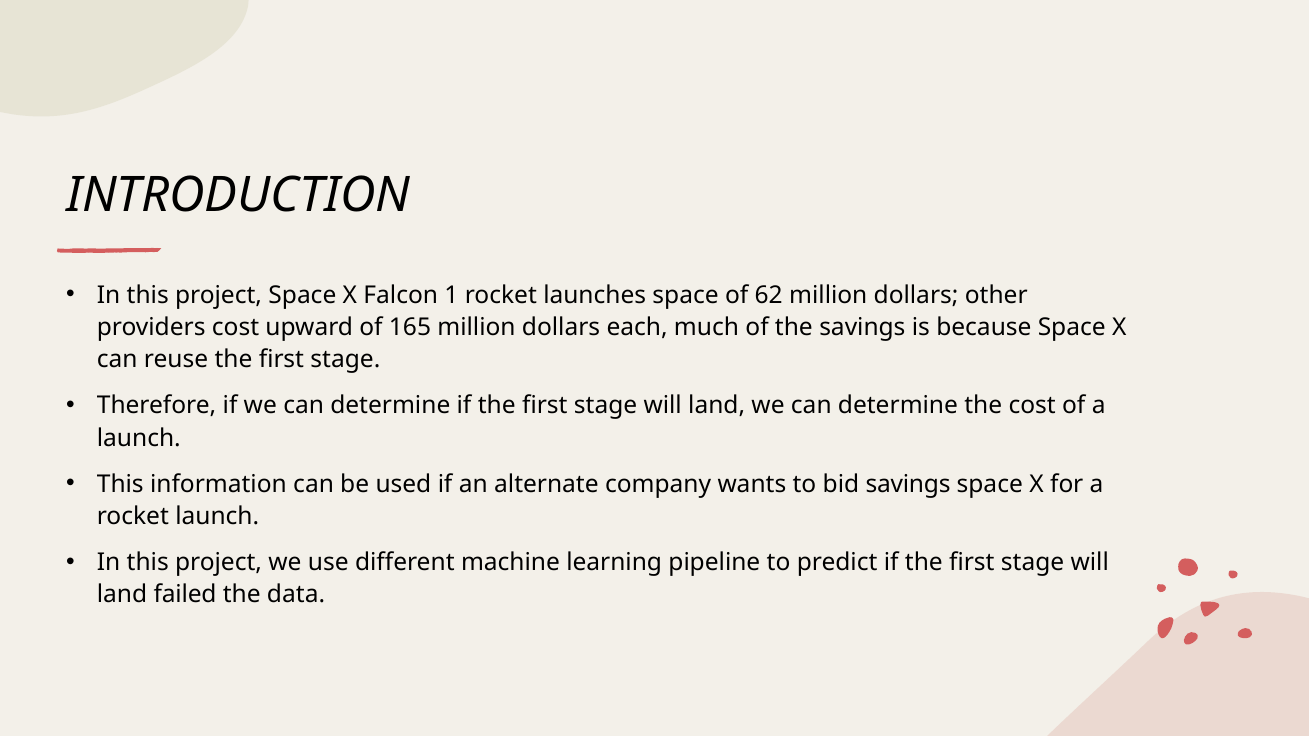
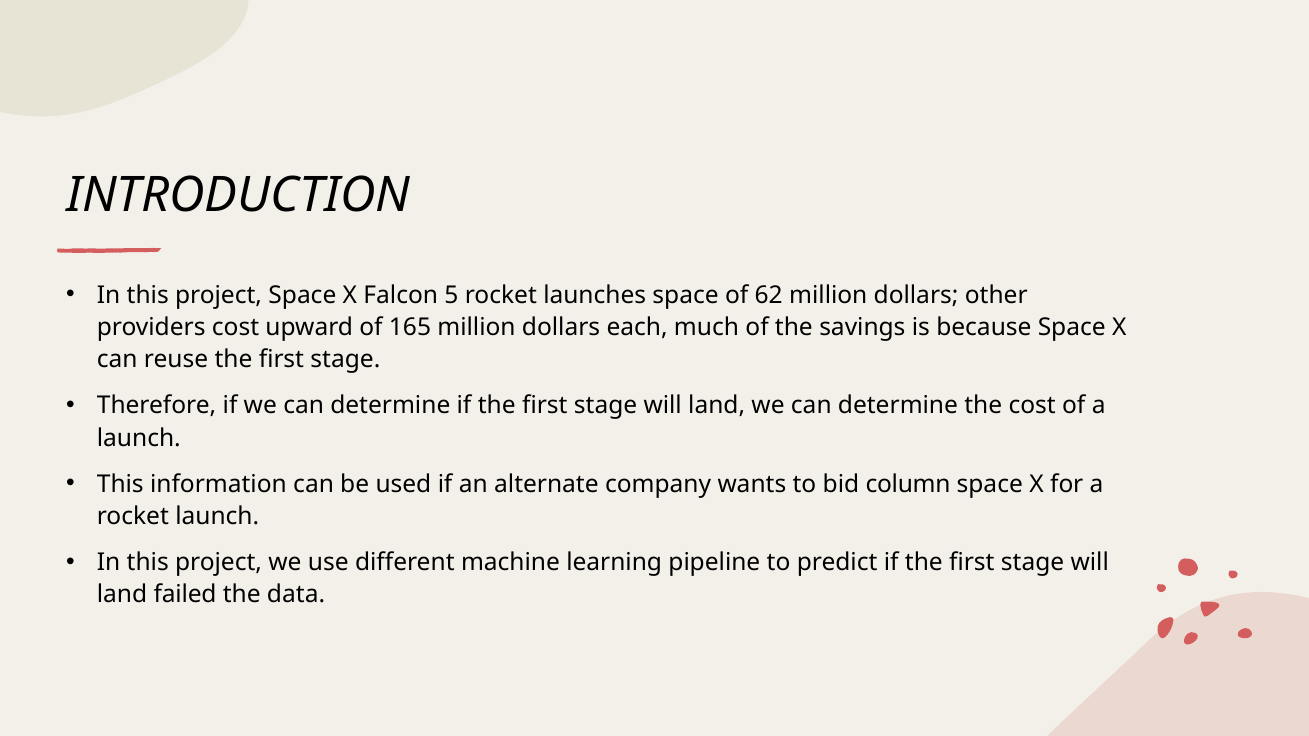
1: 1 -> 5
bid savings: savings -> column
